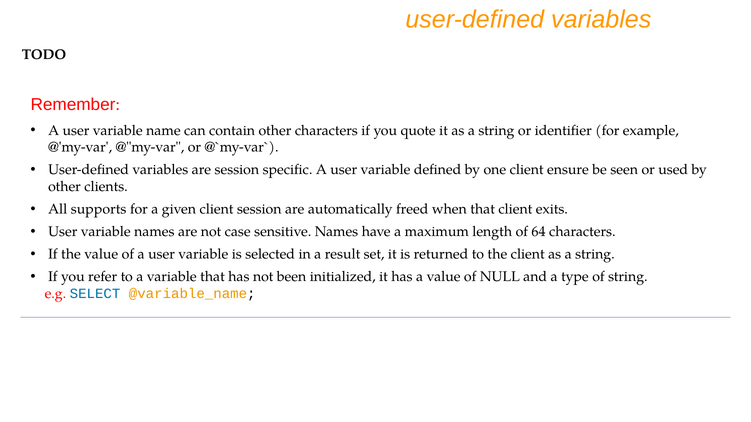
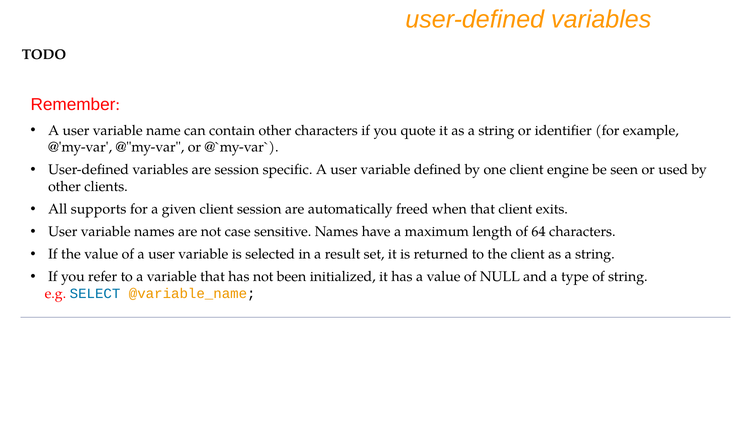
ensure: ensure -> engine
